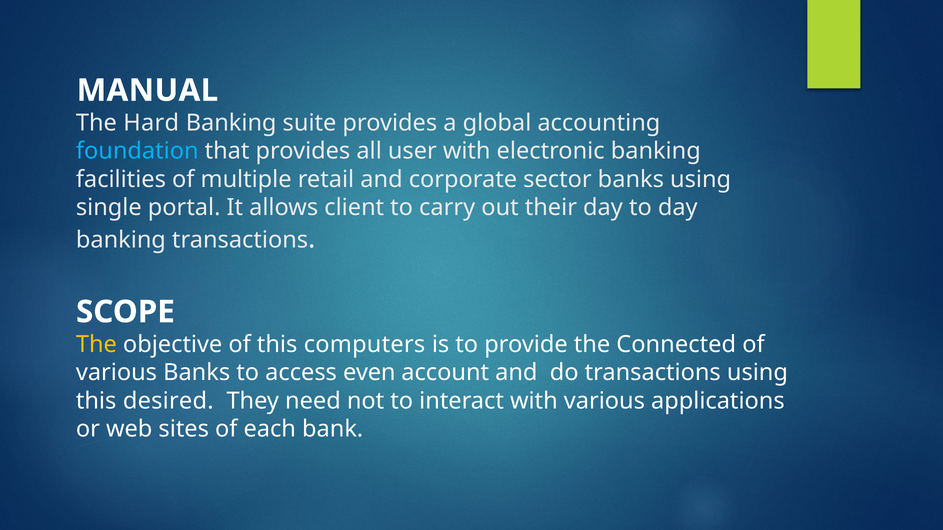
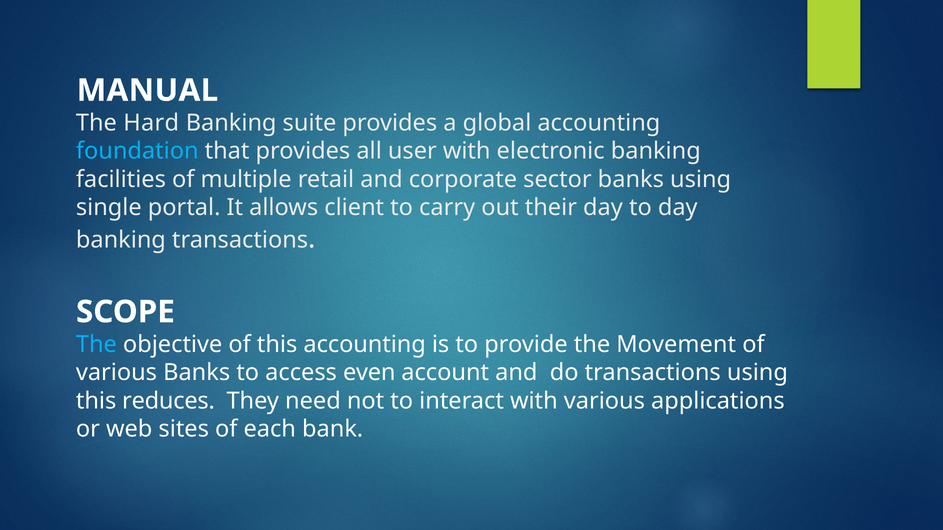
The at (96, 345) colour: yellow -> light blue
this computers: computers -> accounting
Connected: Connected -> Movement
desired: desired -> reduces
